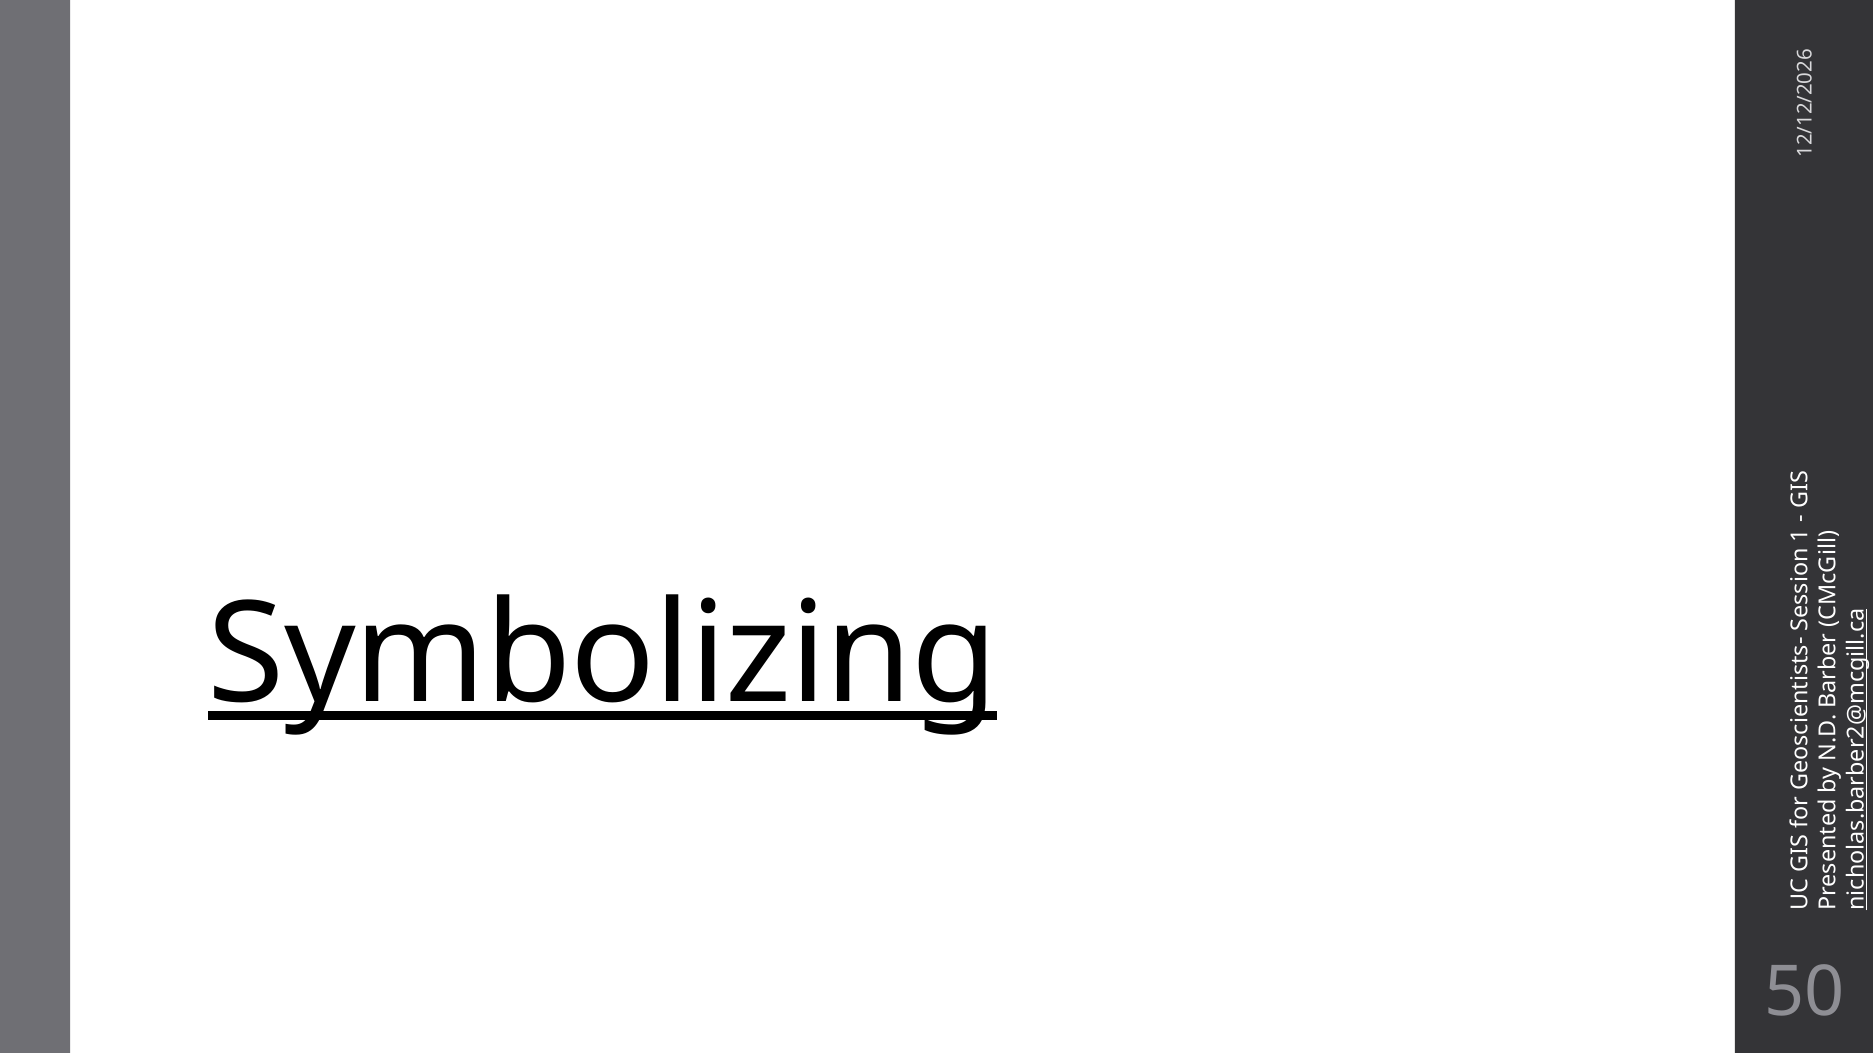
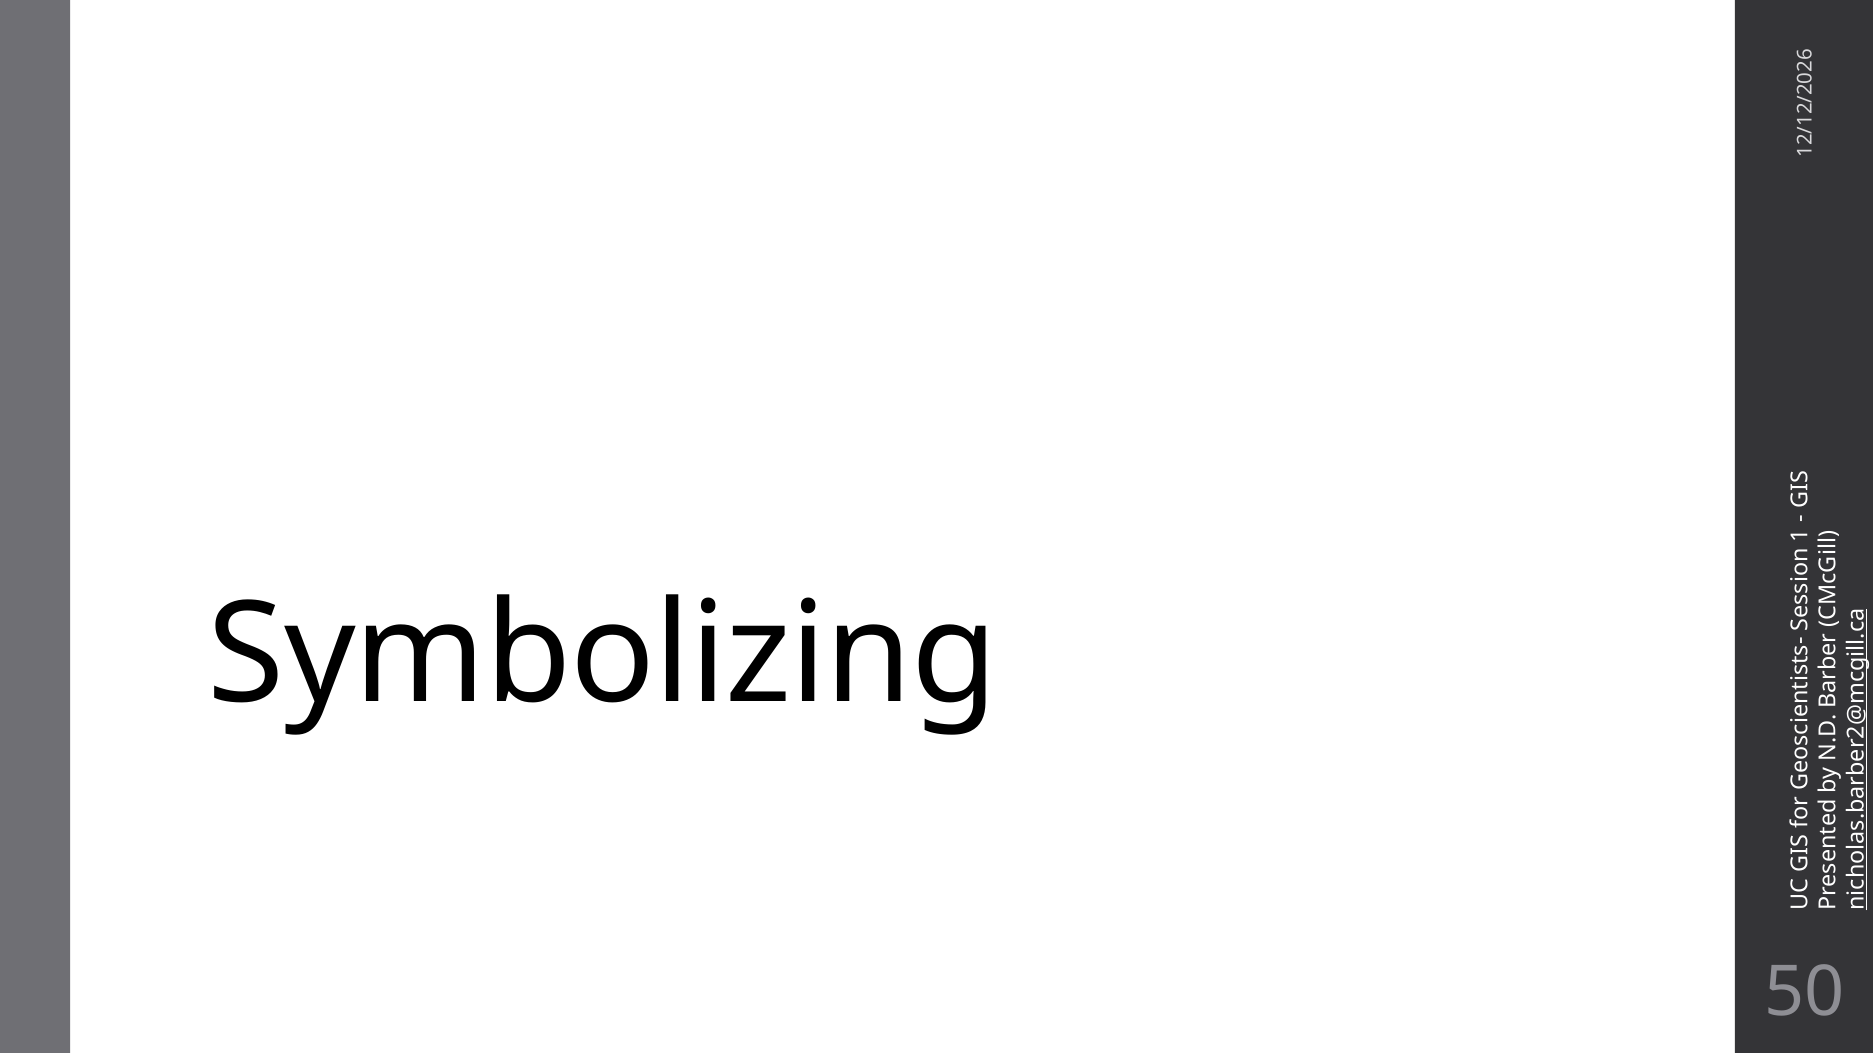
Symbolizing underline: present -> none
